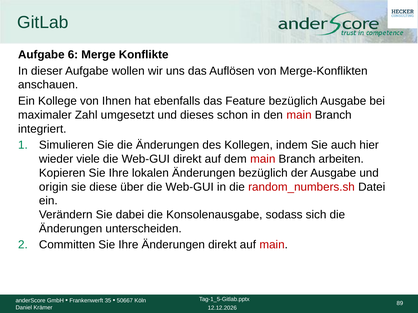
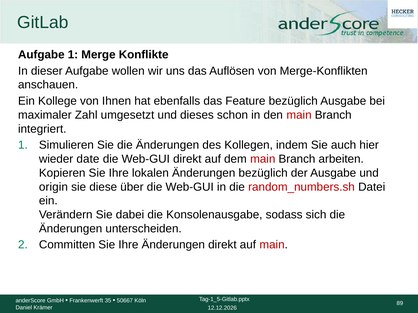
Aufgabe 6: 6 -> 1
viele: viele -> date
